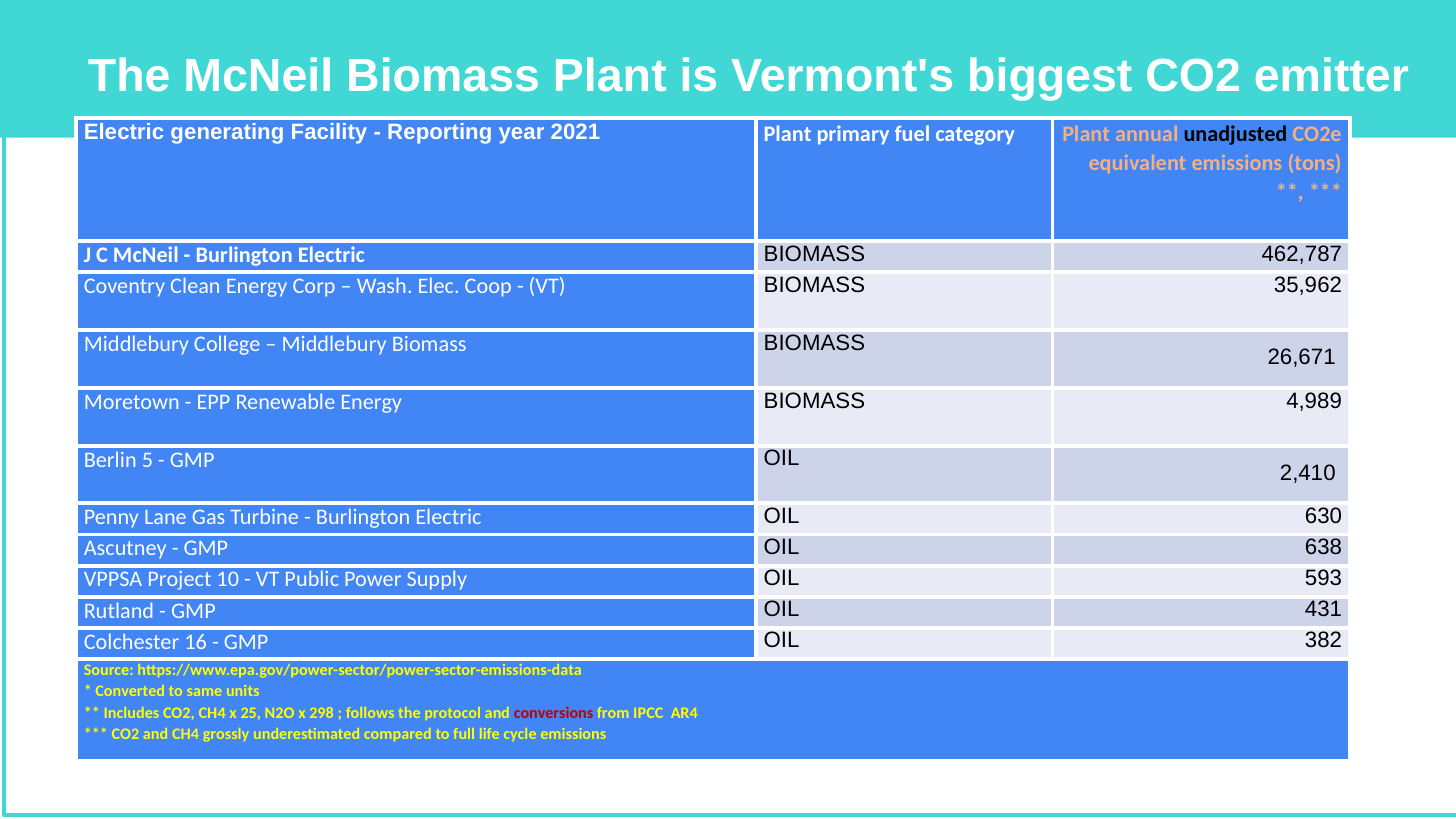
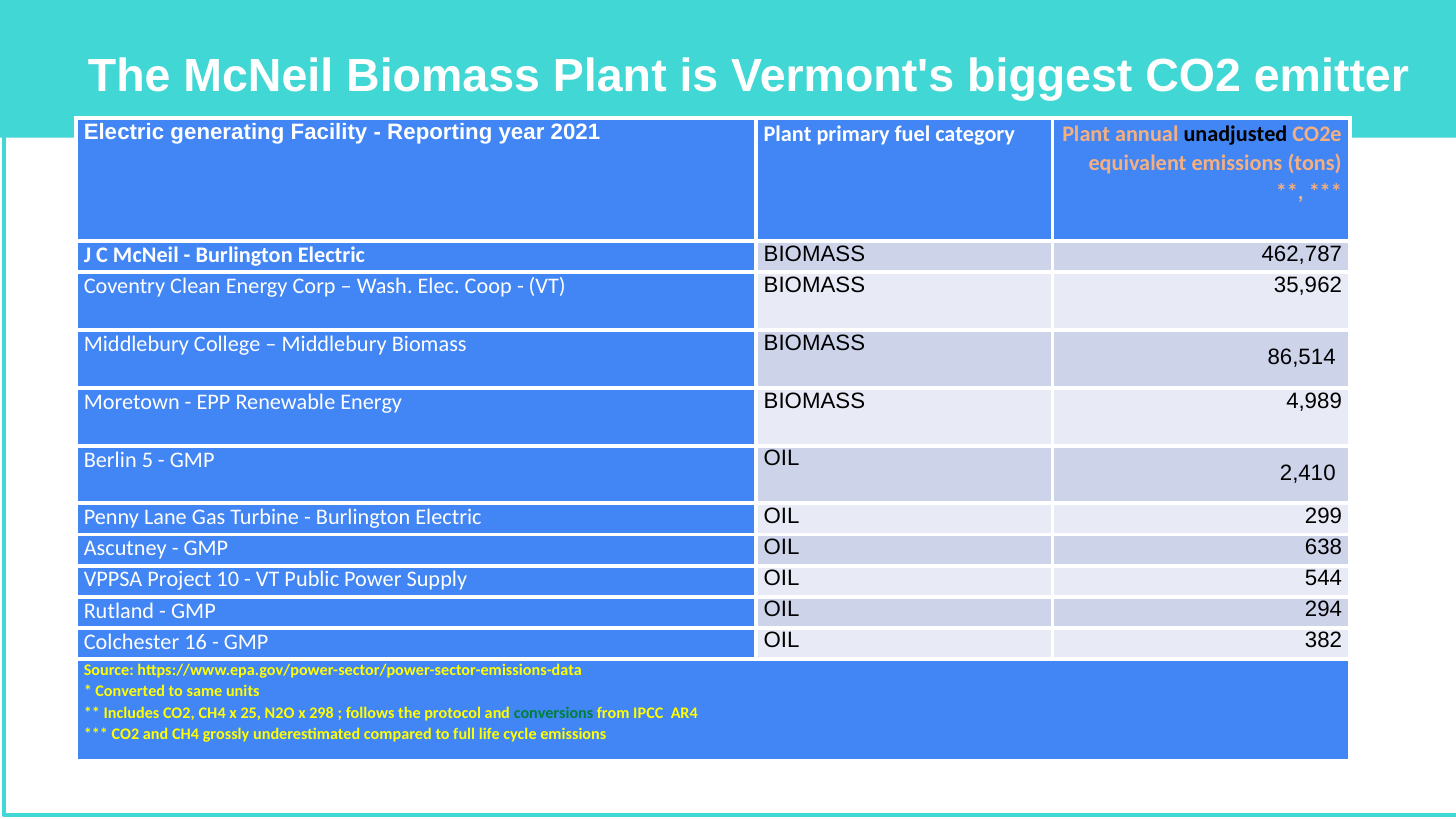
26,671: 26,671 -> 86,514
630: 630 -> 299
593: 593 -> 544
431: 431 -> 294
conversions colour: red -> green
